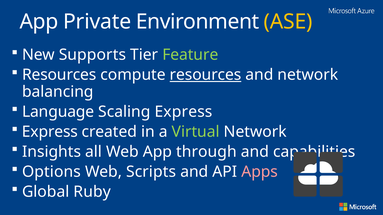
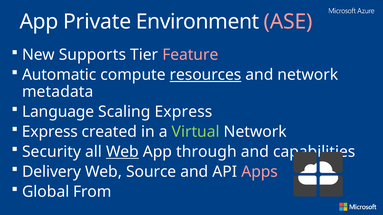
ASE colour: yellow -> pink
Feature colour: light green -> pink
Resources at (59, 75): Resources -> Automatic
balancing: balancing -> metadata
Insights: Insights -> Security
Web at (122, 152) underline: none -> present
Options: Options -> Delivery
Scripts: Scripts -> Source
Ruby: Ruby -> From
